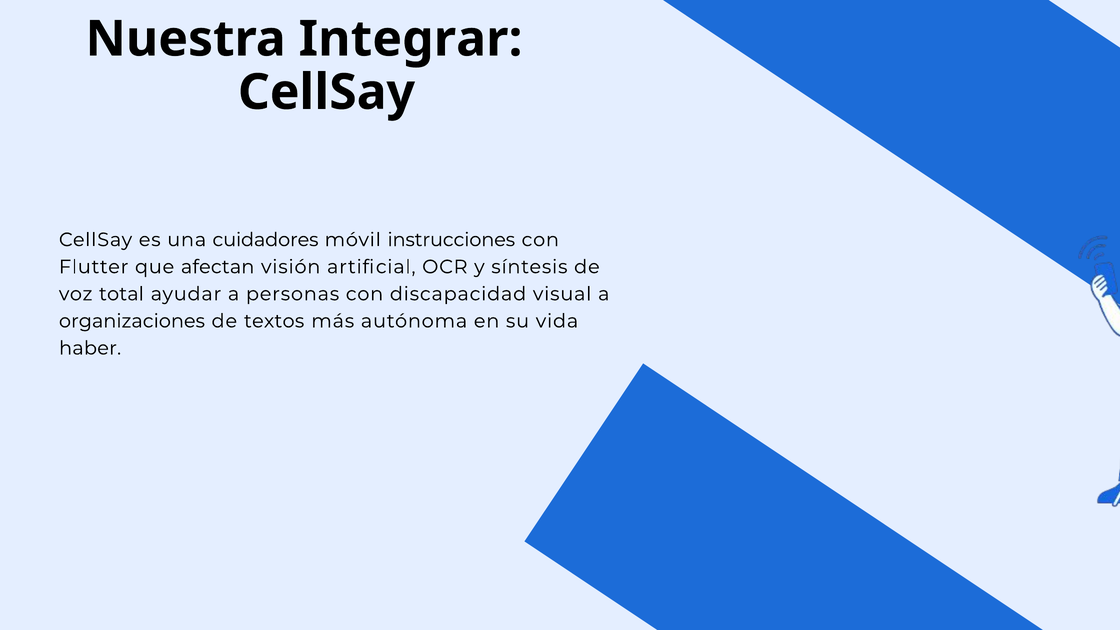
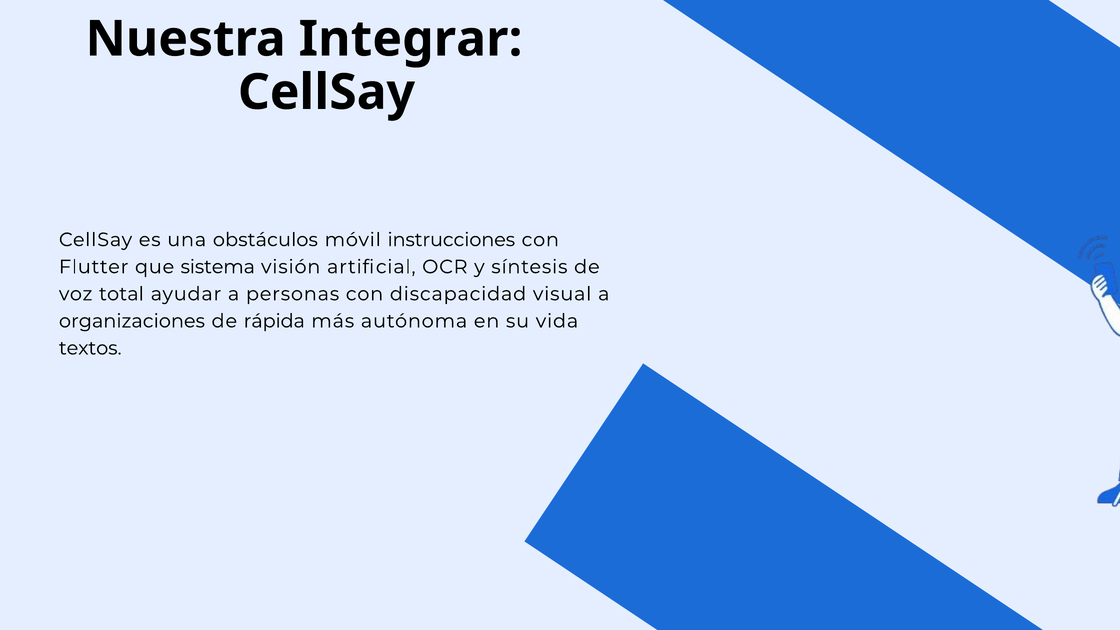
cuidadores: cuidadores -> obstáculos
afectan: afectan -> sistema
textos: textos -> rápida
haber: haber -> textos
